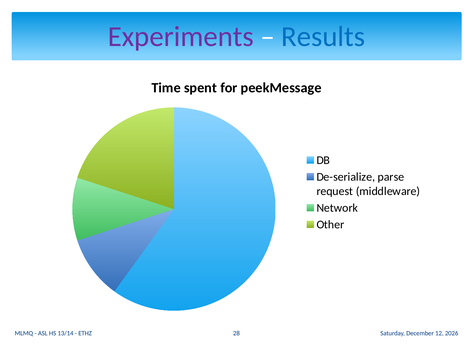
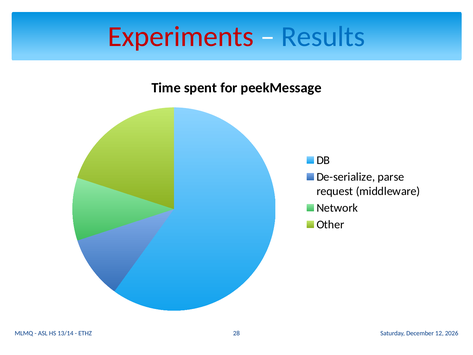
Experiments colour: purple -> red
